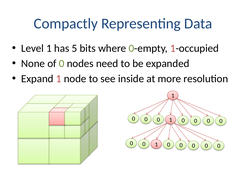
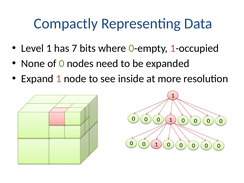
5: 5 -> 7
